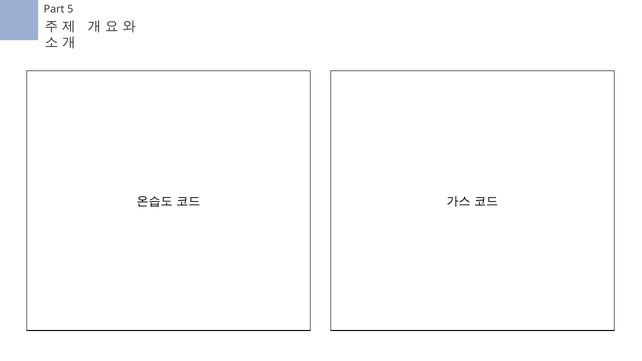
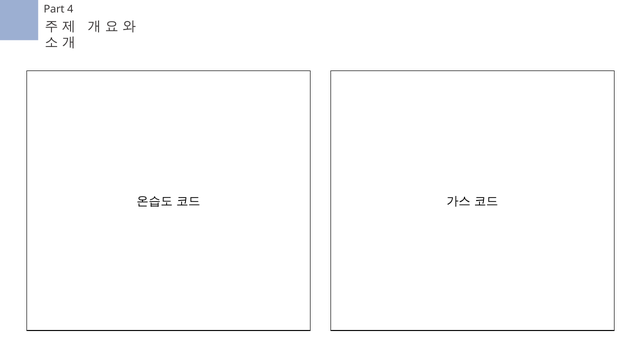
5: 5 -> 4
